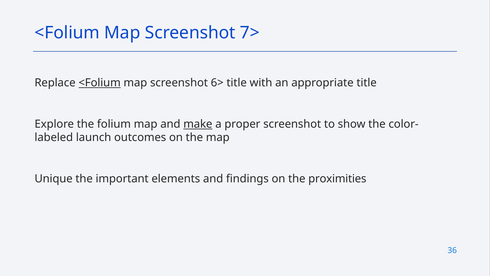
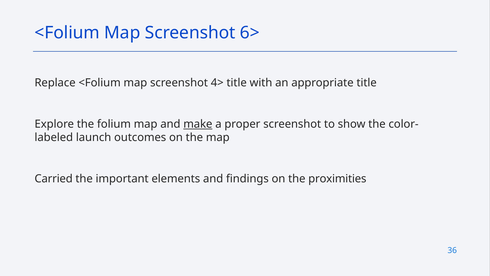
7>: 7> -> 6>
<Folium at (100, 83) underline: present -> none
6>: 6> -> 4>
Unique: Unique -> Carried
